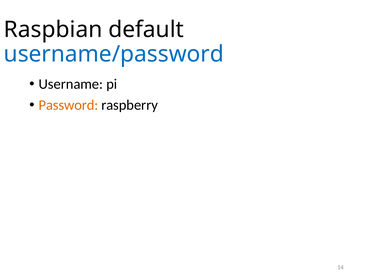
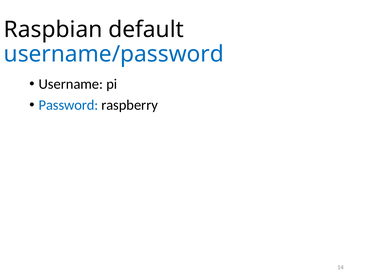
Password colour: orange -> blue
